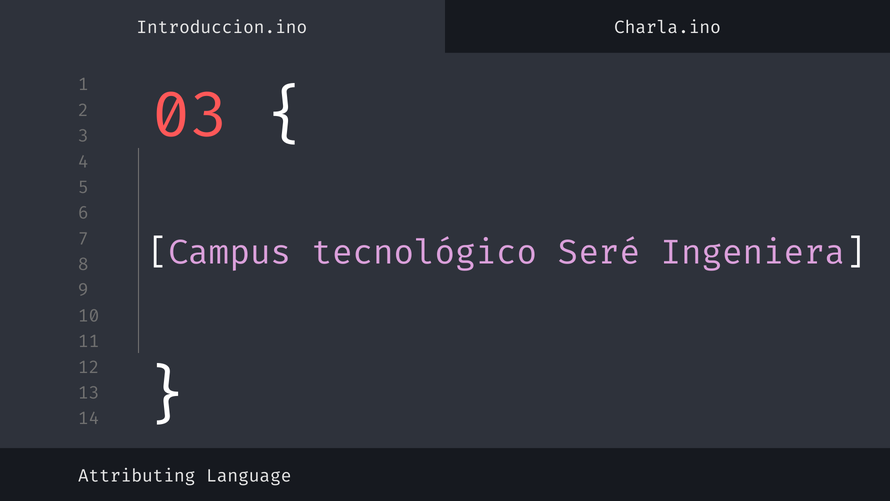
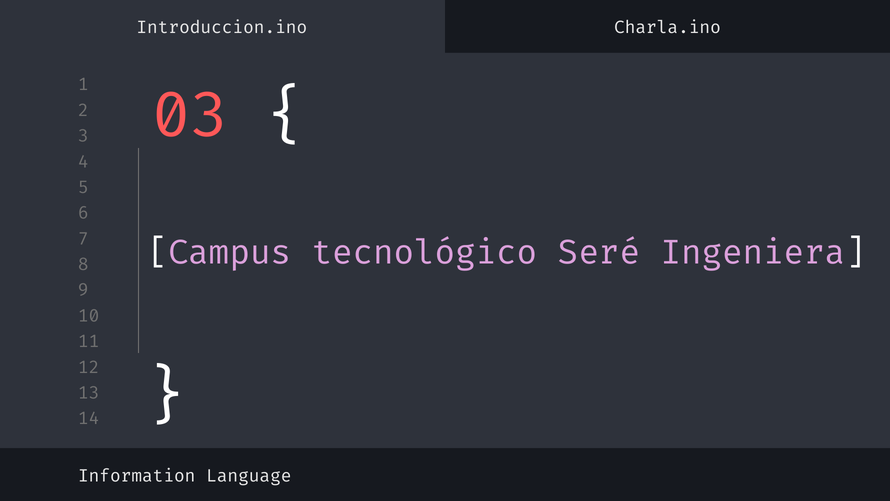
Attributing: Attributing -> Information
